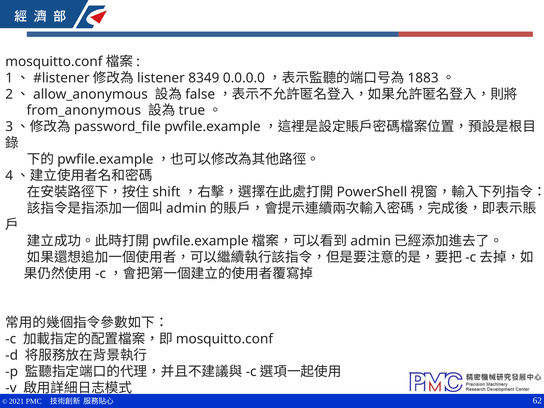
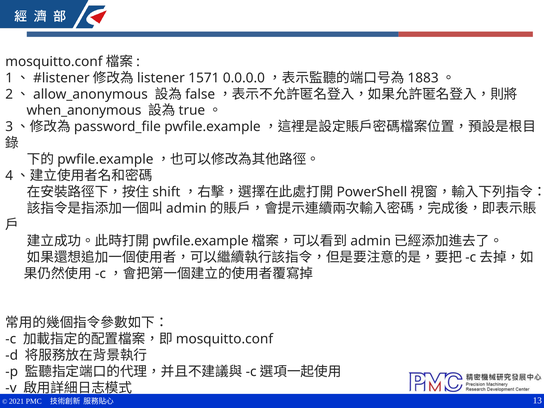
8349: 8349 -> 1571
from_anonymous: from_anonymous -> when_anonymous
62: 62 -> 13
